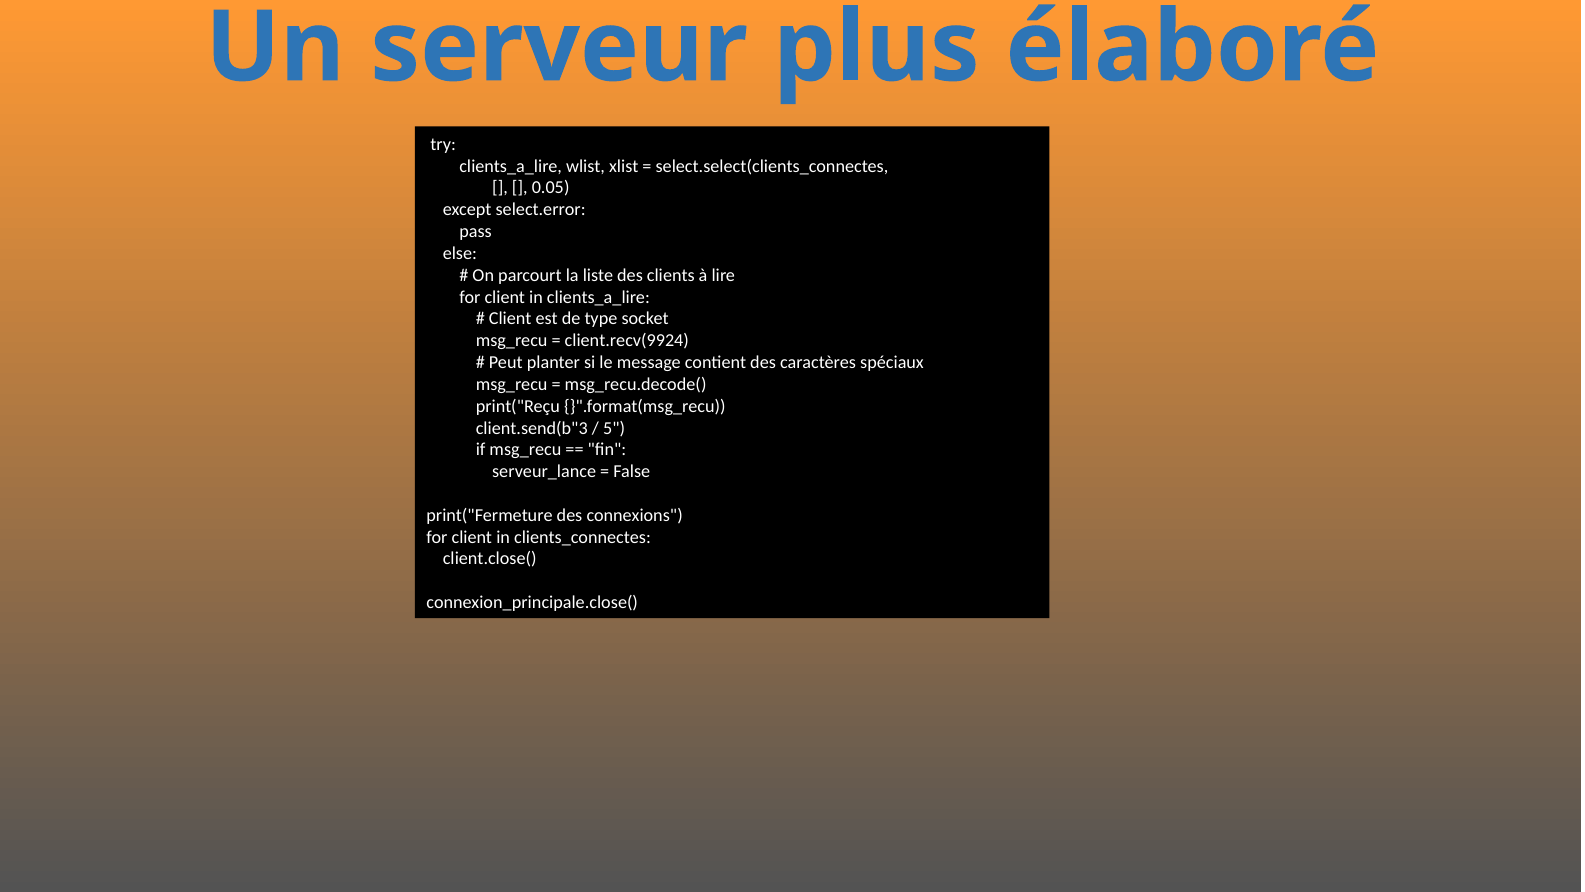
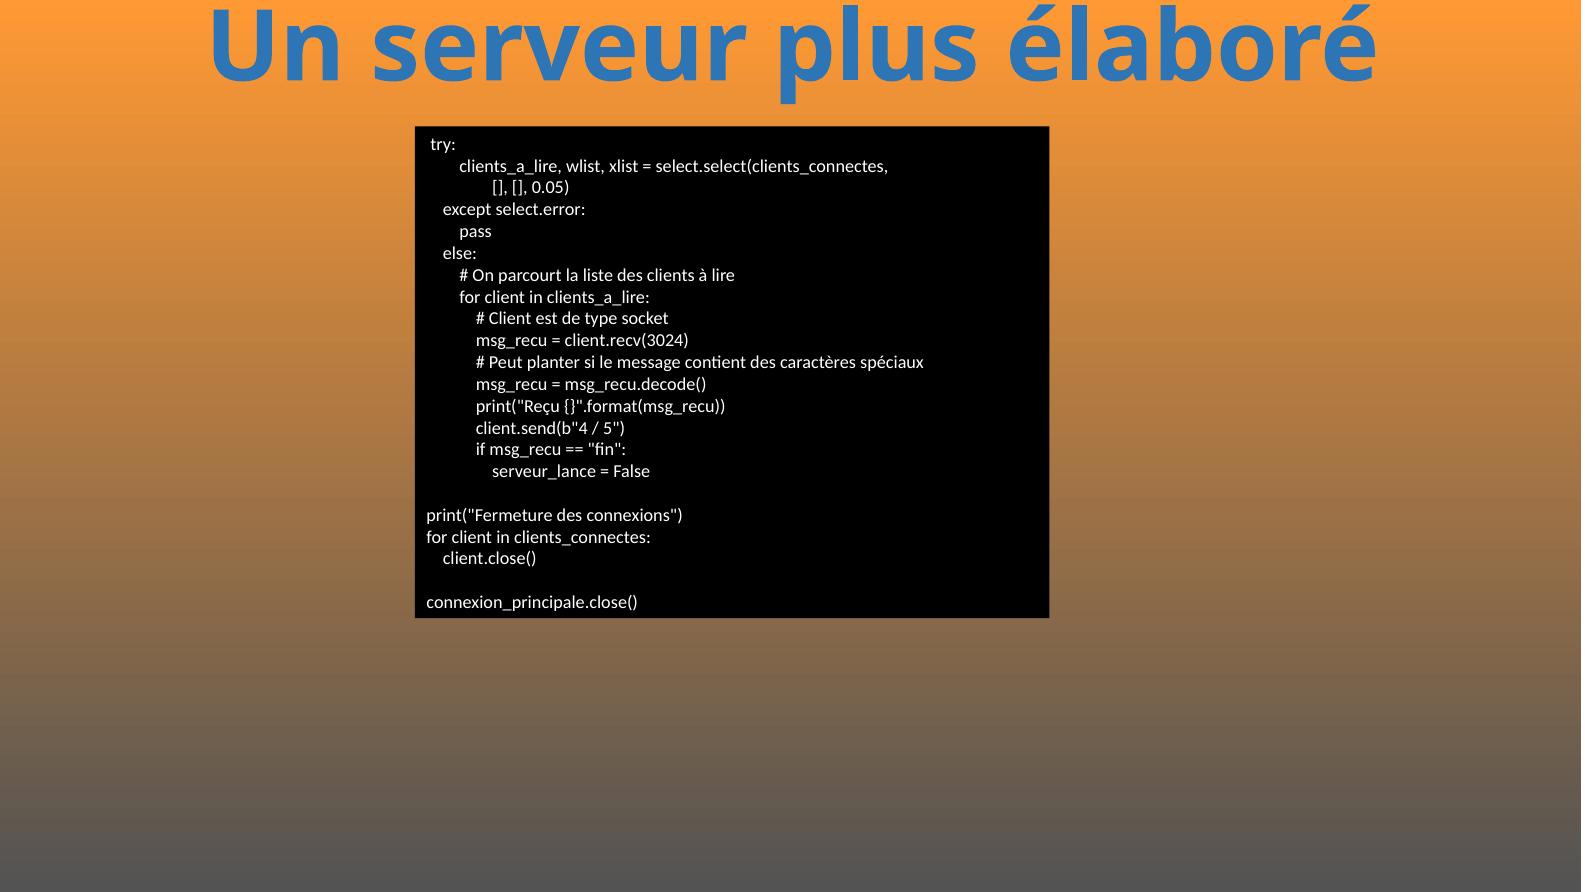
client.recv(9924: client.recv(9924 -> client.recv(3024
client.send(b"3: client.send(b"3 -> client.send(b"4
